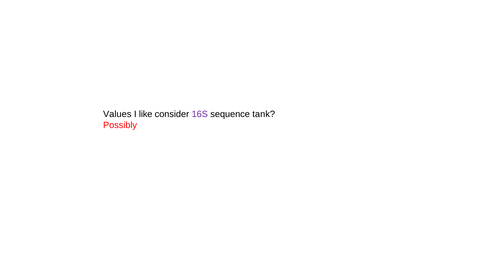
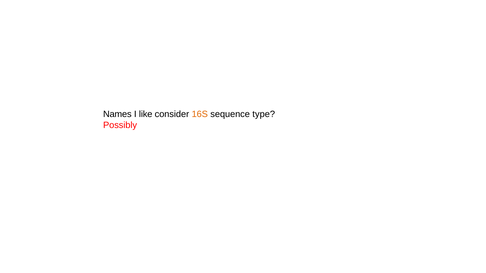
Values: Values -> Names
16S colour: purple -> orange
tank: tank -> type
